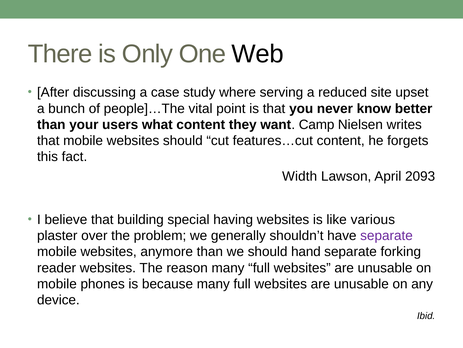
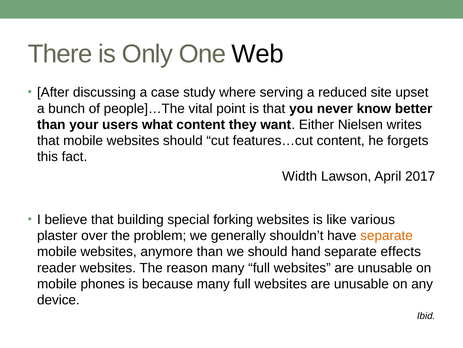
Camp: Camp -> Either
2093: 2093 -> 2017
having: having -> forking
separate at (387, 235) colour: purple -> orange
forking: forking -> effects
